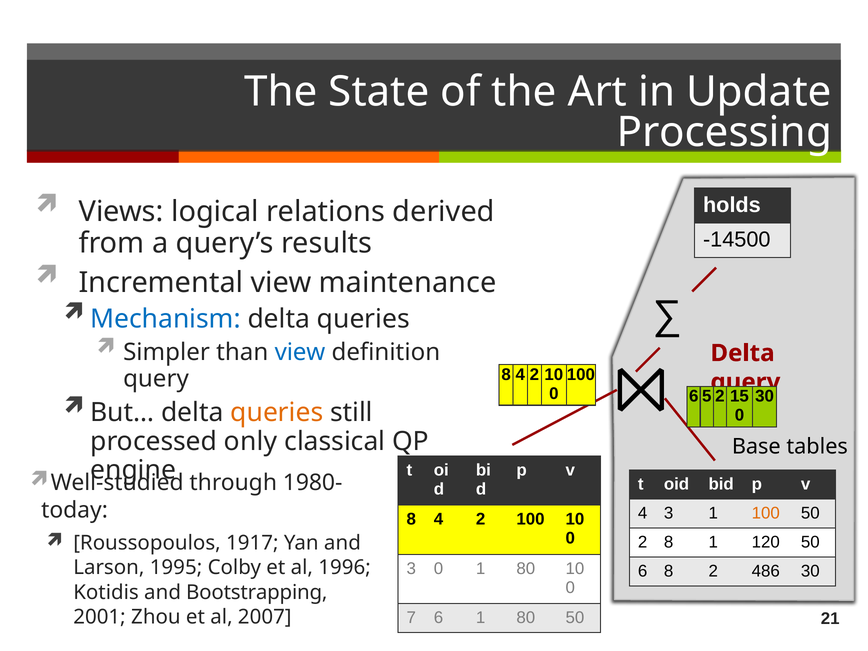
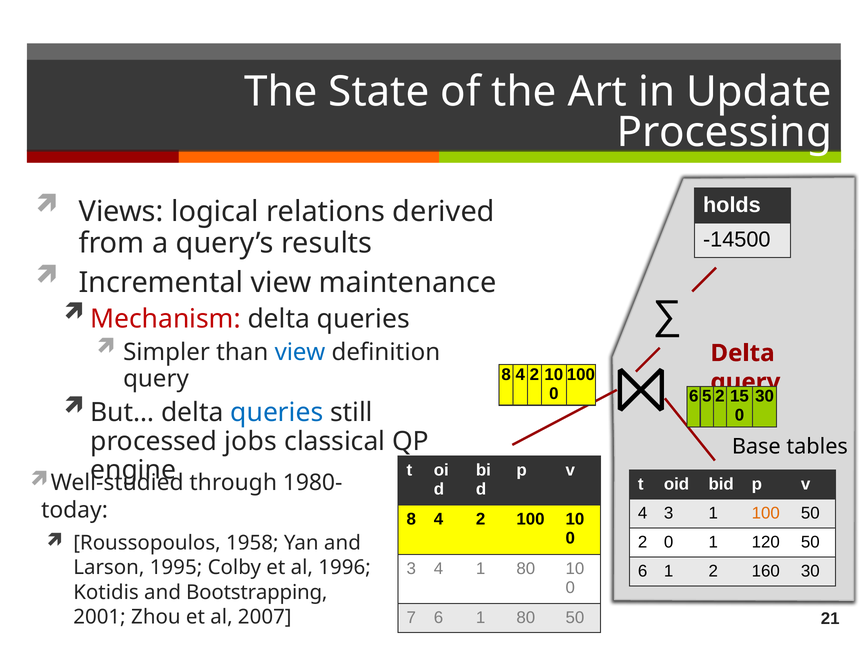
Mechanism colour: blue -> red
queries at (277, 413) colour: orange -> blue
only: only -> jobs
1917: 1917 -> 1958
2 8: 8 -> 0
3 0: 0 -> 4
8 at (669, 571): 8 -> 1
486: 486 -> 160
